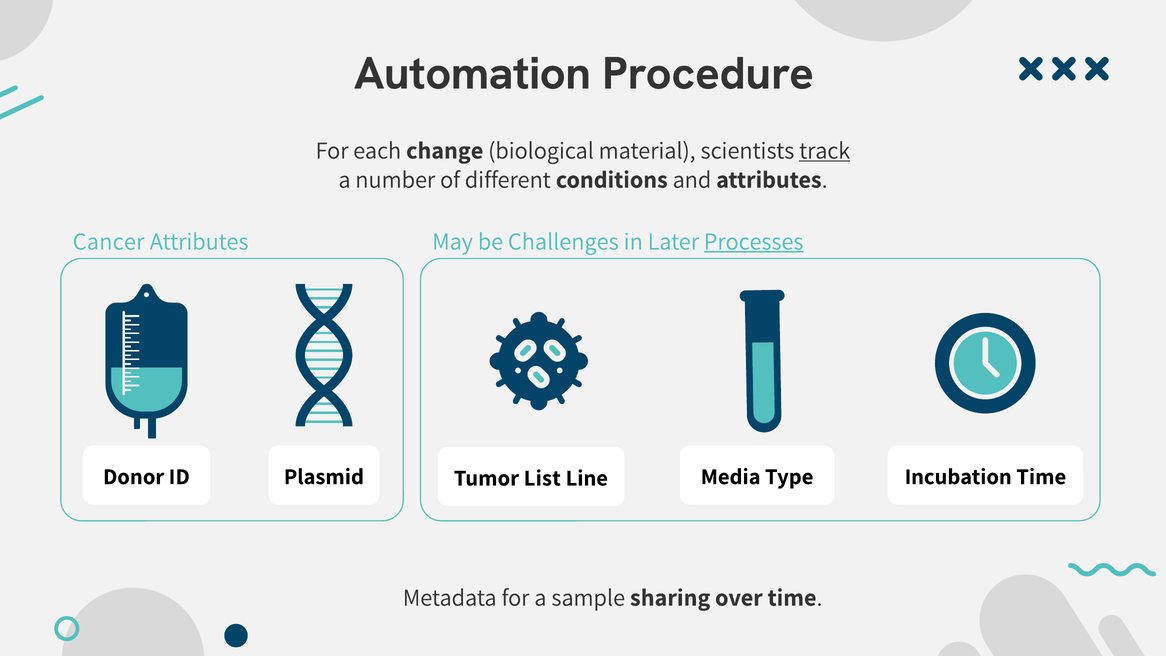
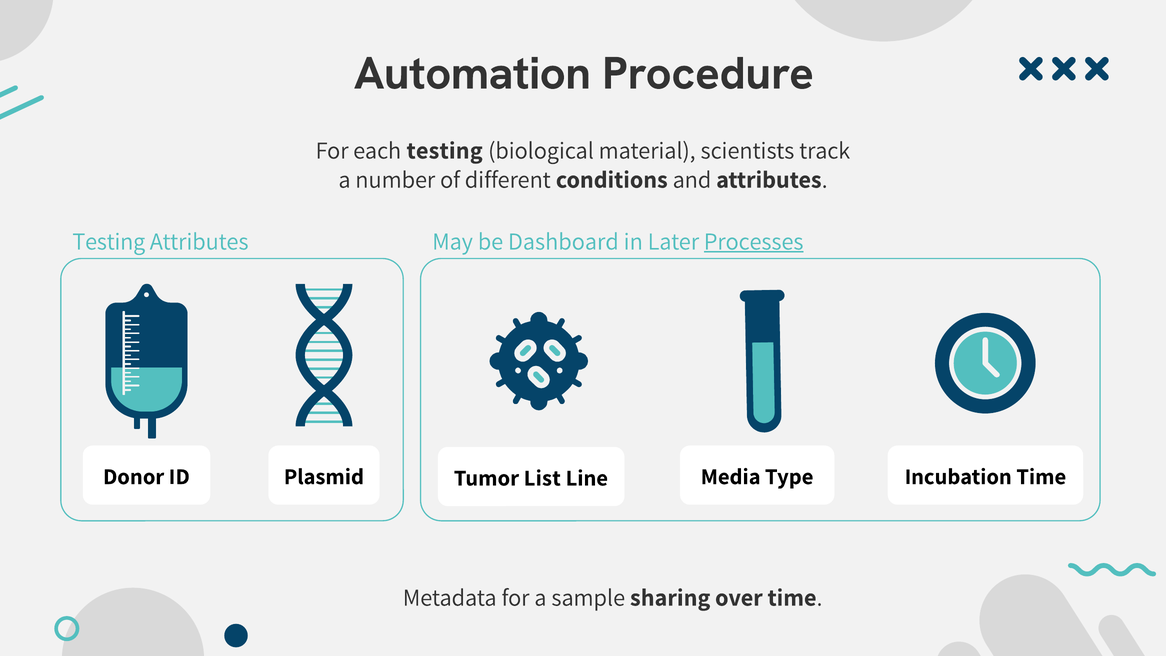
each change: change -> testing
track underline: present -> none
Cancer at (109, 241): Cancer -> Testing
Challenges: Challenges -> Dashboard
